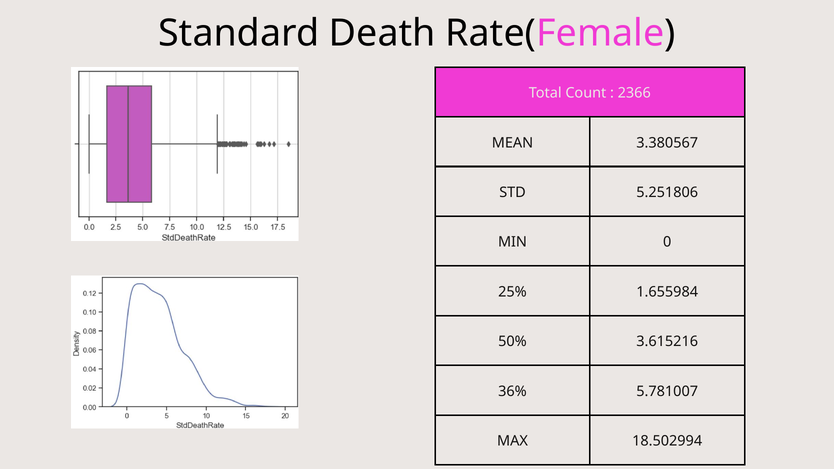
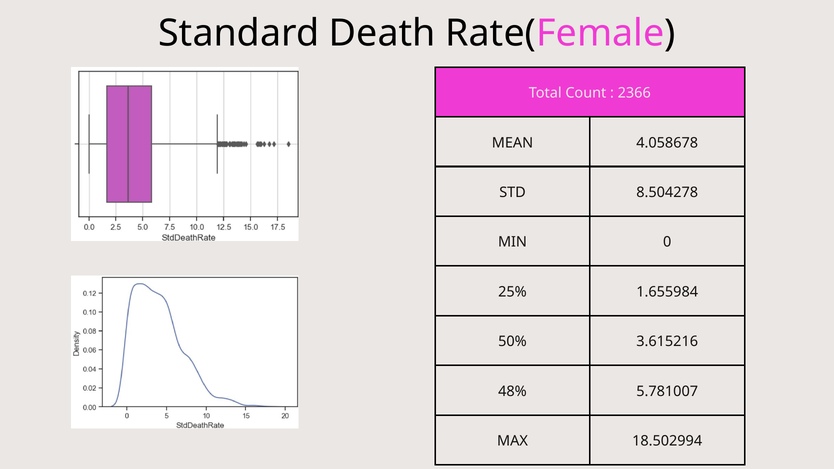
3.380567: 3.380567 -> 4.058678
5.251806: 5.251806 -> 8.504278
36%: 36% -> 48%
